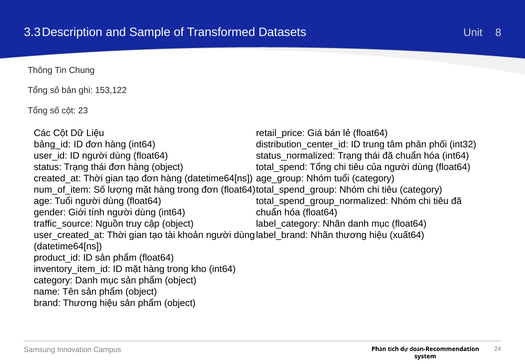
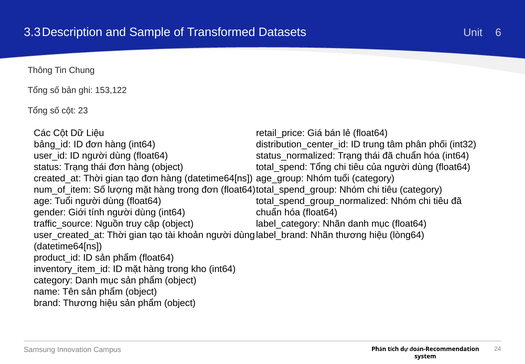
8: 8 -> 6
xuất64: xuất64 -> lòng64
